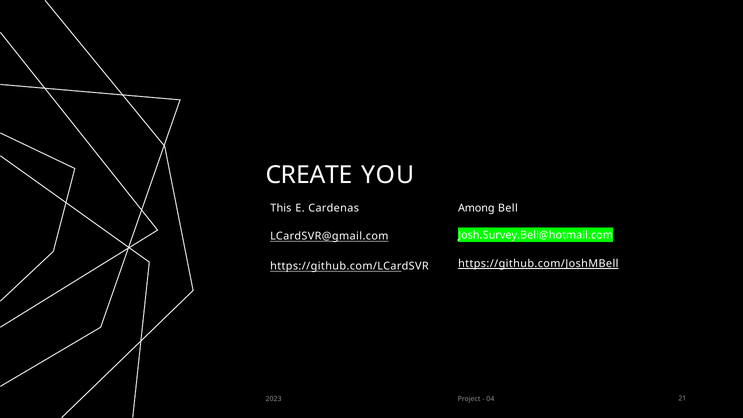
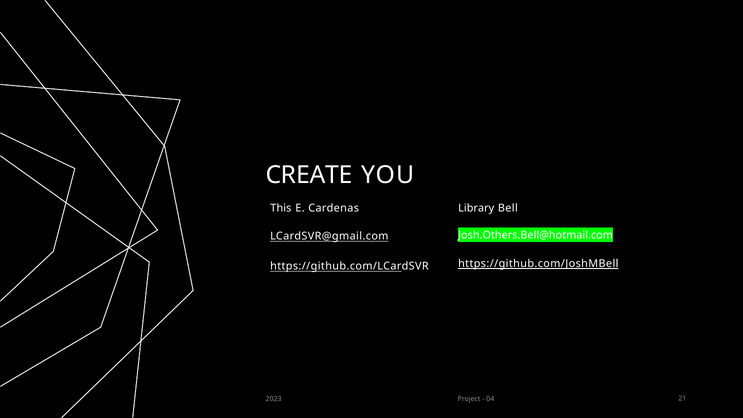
Among: Among -> Library
Josh.Survey.Bell@hotmail.com: Josh.Survey.Bell@hotmail.com -> Josh.Others.Bell@hotmail.com
